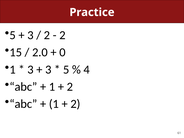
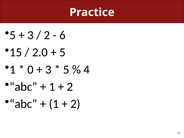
2 at (62, 35): 2 -> 6
0 at (62, 52): 0 -> 5
3 at (30, 70): 3 -> 0
